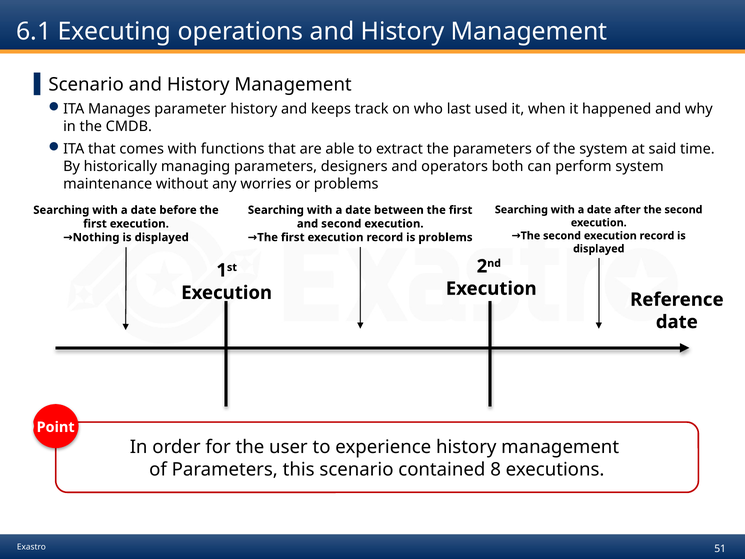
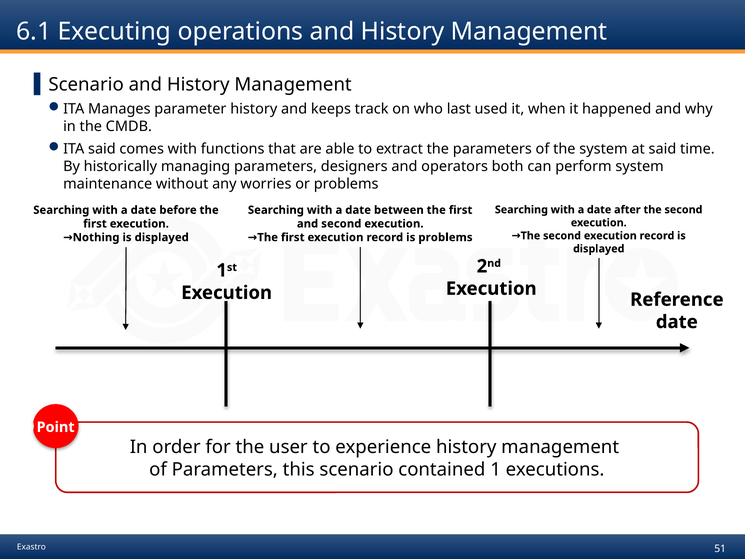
ITA that: that -> said
8: 8 -> 1
